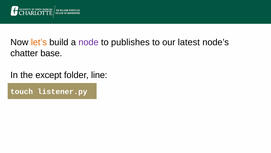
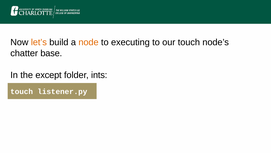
node colour: purple -> orange
publishes: publishes -> executing
our latest: latest -> touch
line: line -> ints
